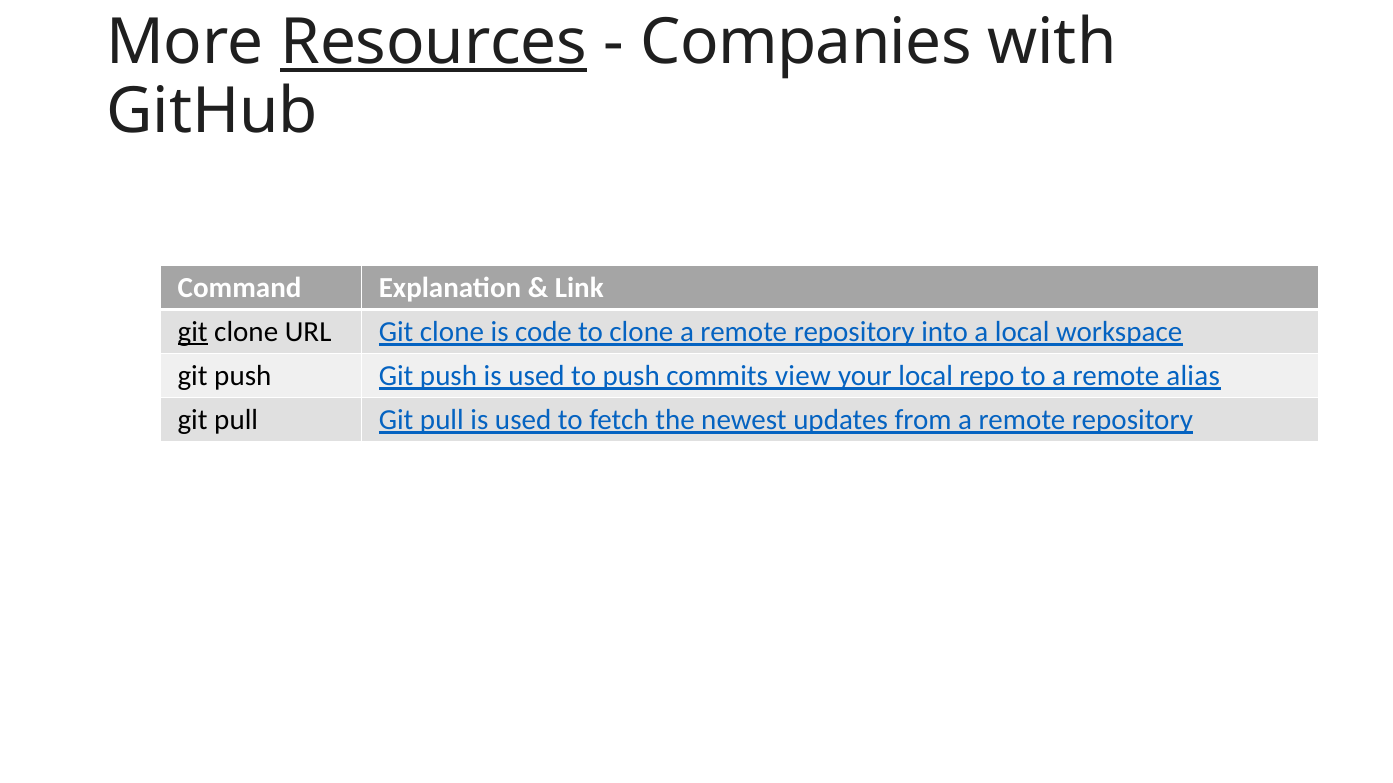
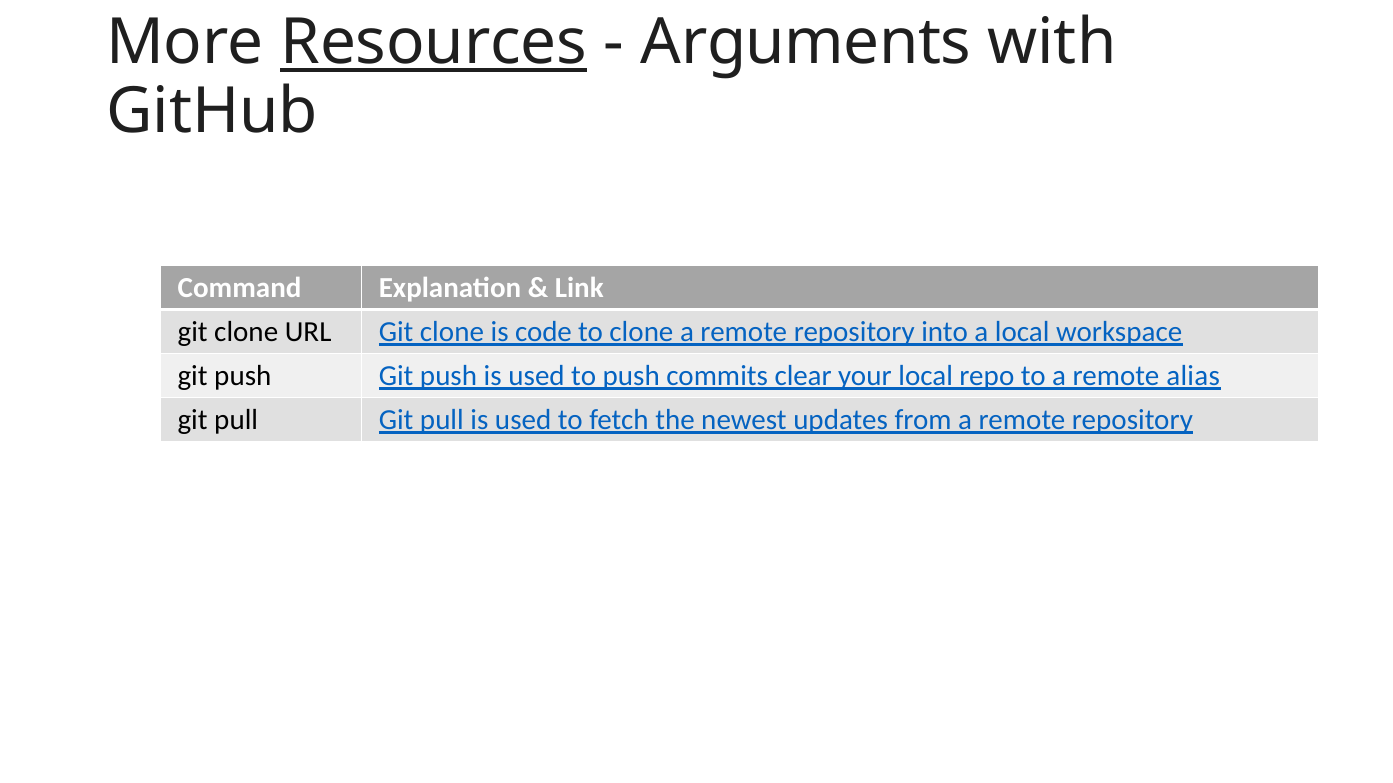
Companies: Companies -> Arguments
git at (193, 332) underline: present -> none
view: view -> clear
